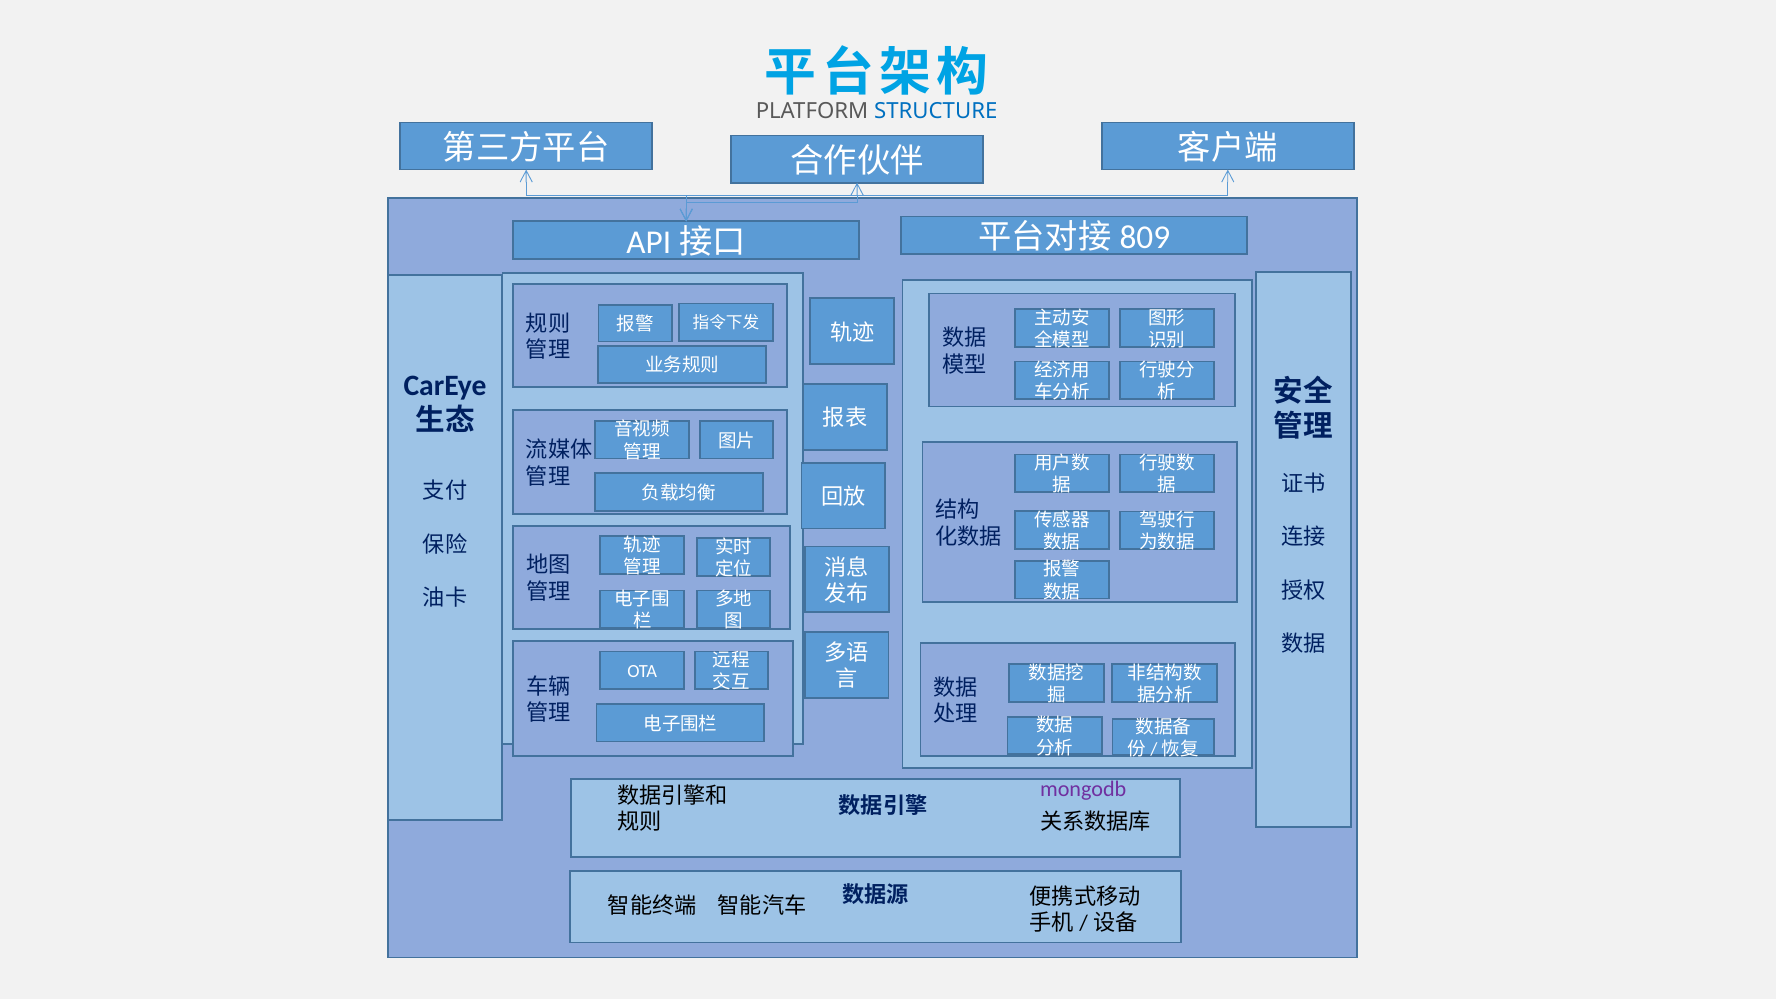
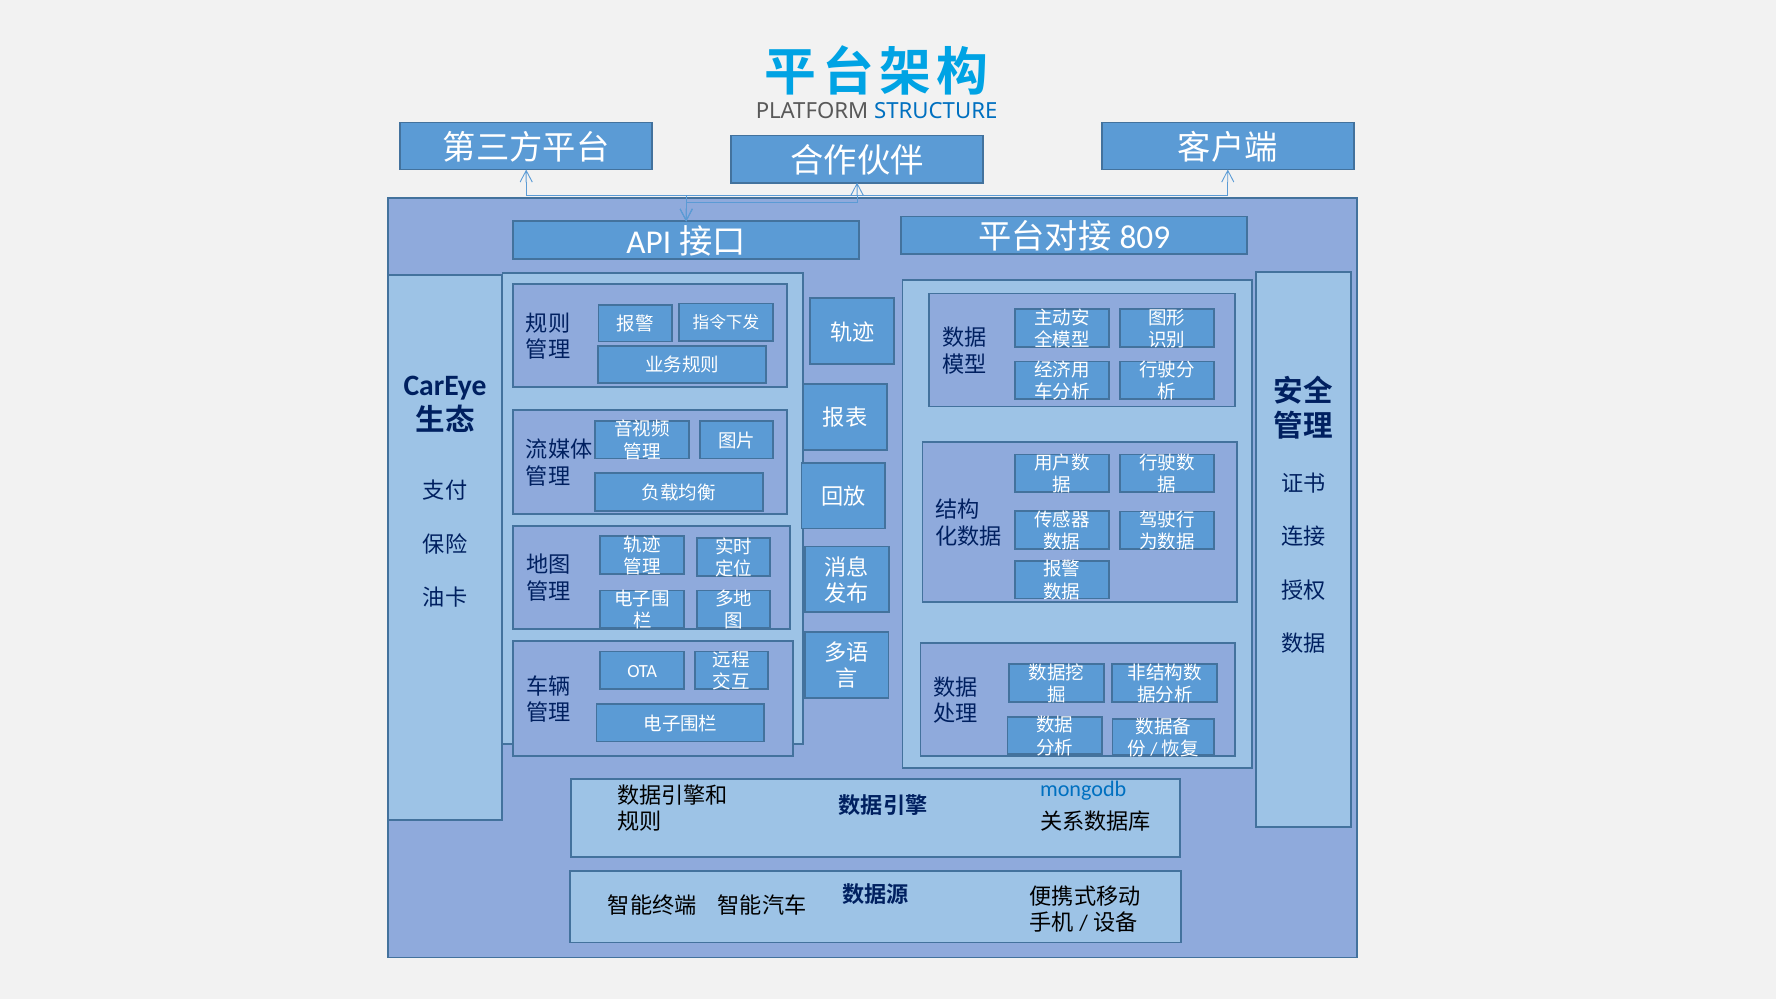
mongodb colour: purple -> blue
